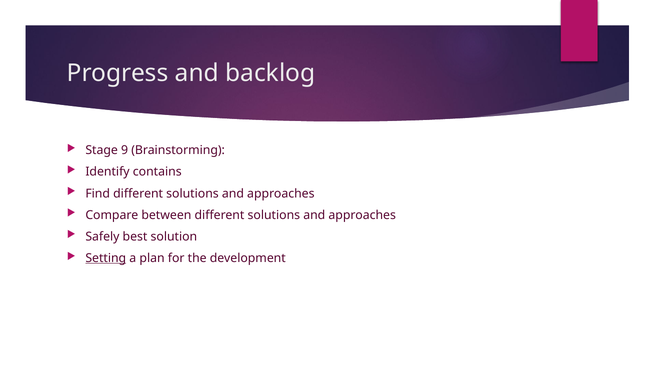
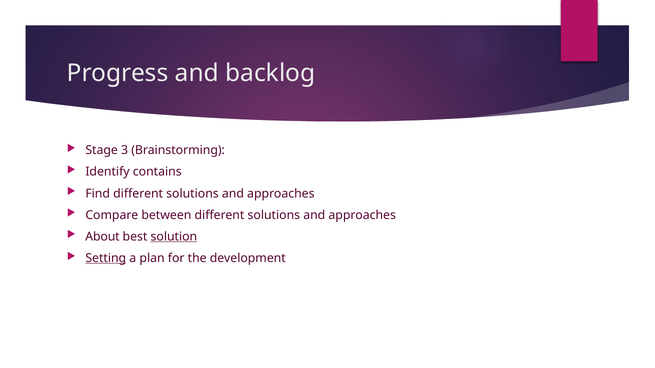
9: 9 -> 3
Safely: Safely -> About
solution underline: none -> present
